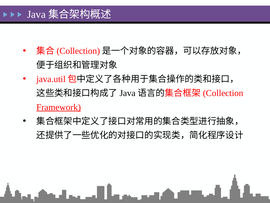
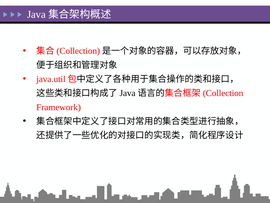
Framework underline: present -> none
